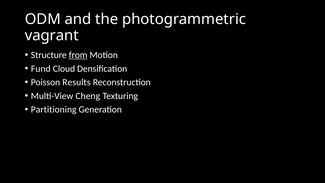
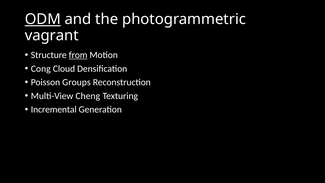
ODM underline: none -> present
Fund: Fund -> Cong
Results: Results -> Groups
Partitioning: Partitioning -> Incremental
